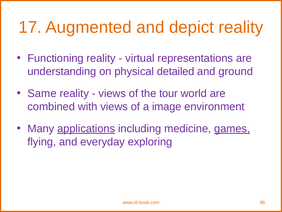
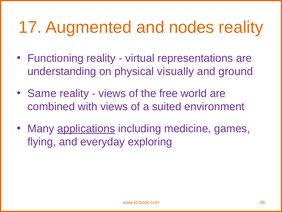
depict: depict -> nodes
detailed: detailed -> visually
tour: tour -> free
image: image -> suited
games underline: present -> none
